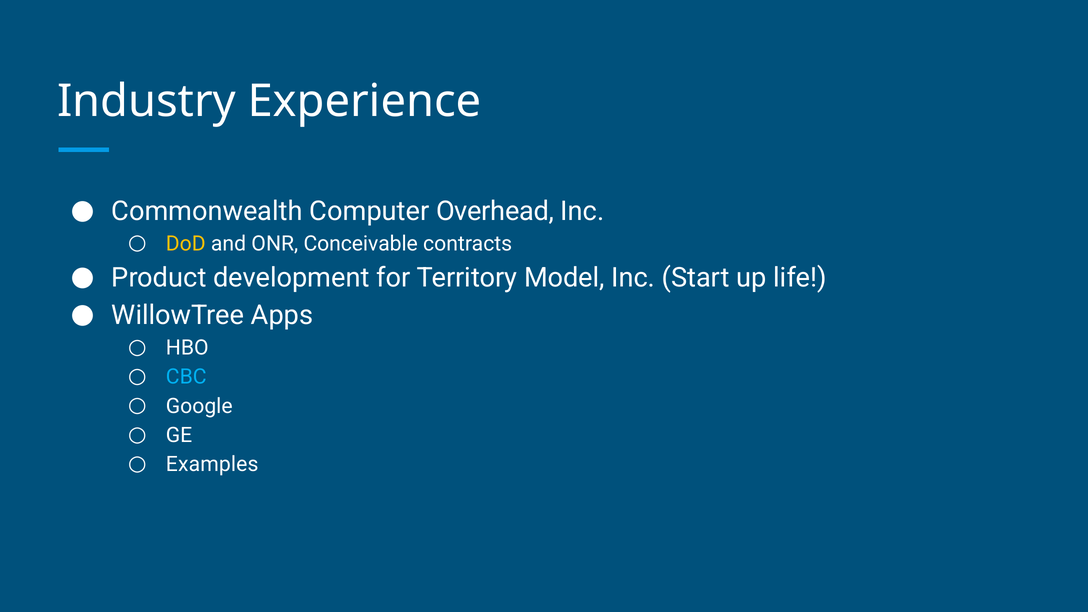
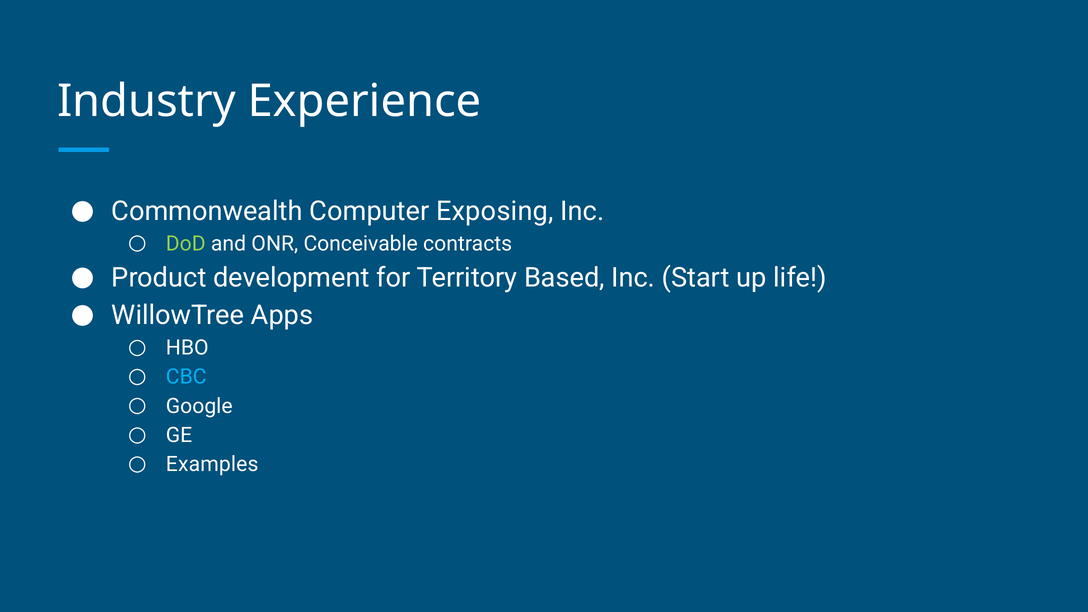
Overhead: Overhead -> Exposing
DoD colour: yellow -> light green
Model: Model -> Based
